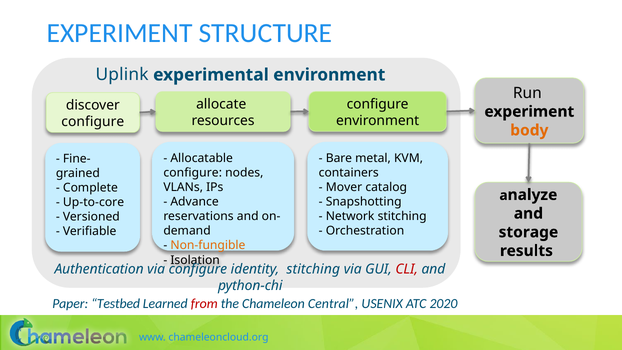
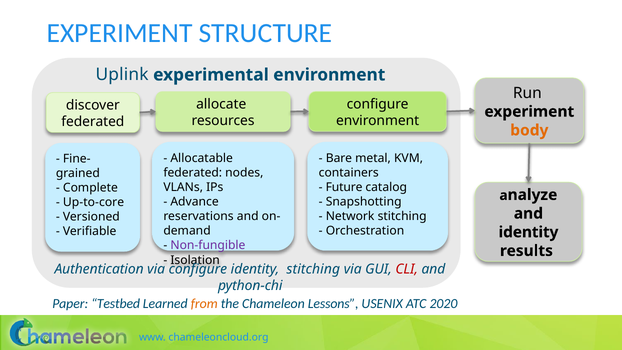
configure at (93, 122): configure -> federated
configure at (193, 173): configure -> federated
Mover: Mover -> Future
storage at (528, 232): storage -> identity
Non-fungible colour: orange -> purple
from colour: red -> orange
Central: Central -> Lessons
